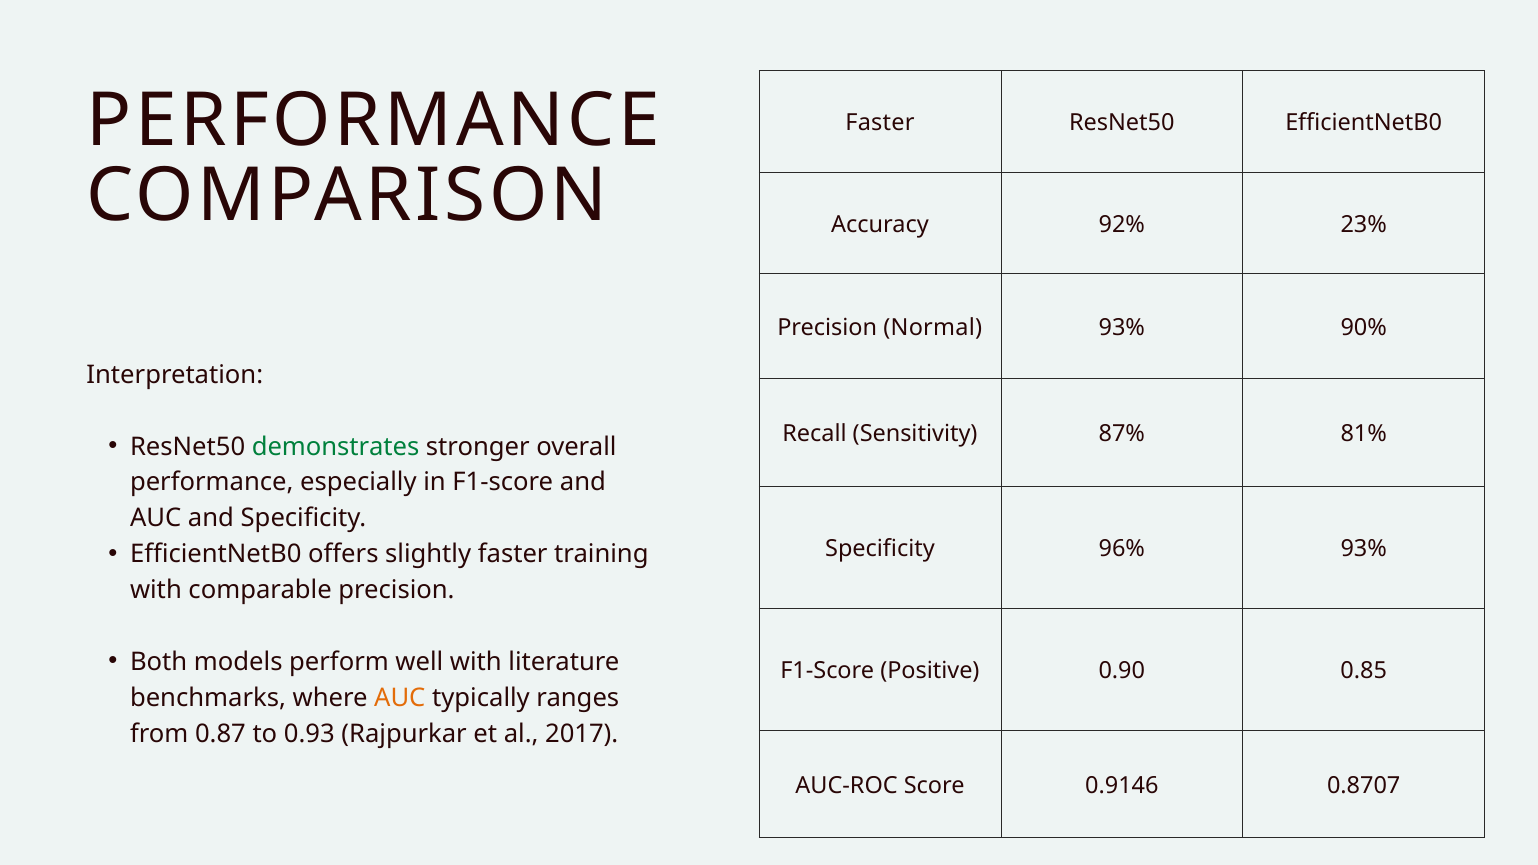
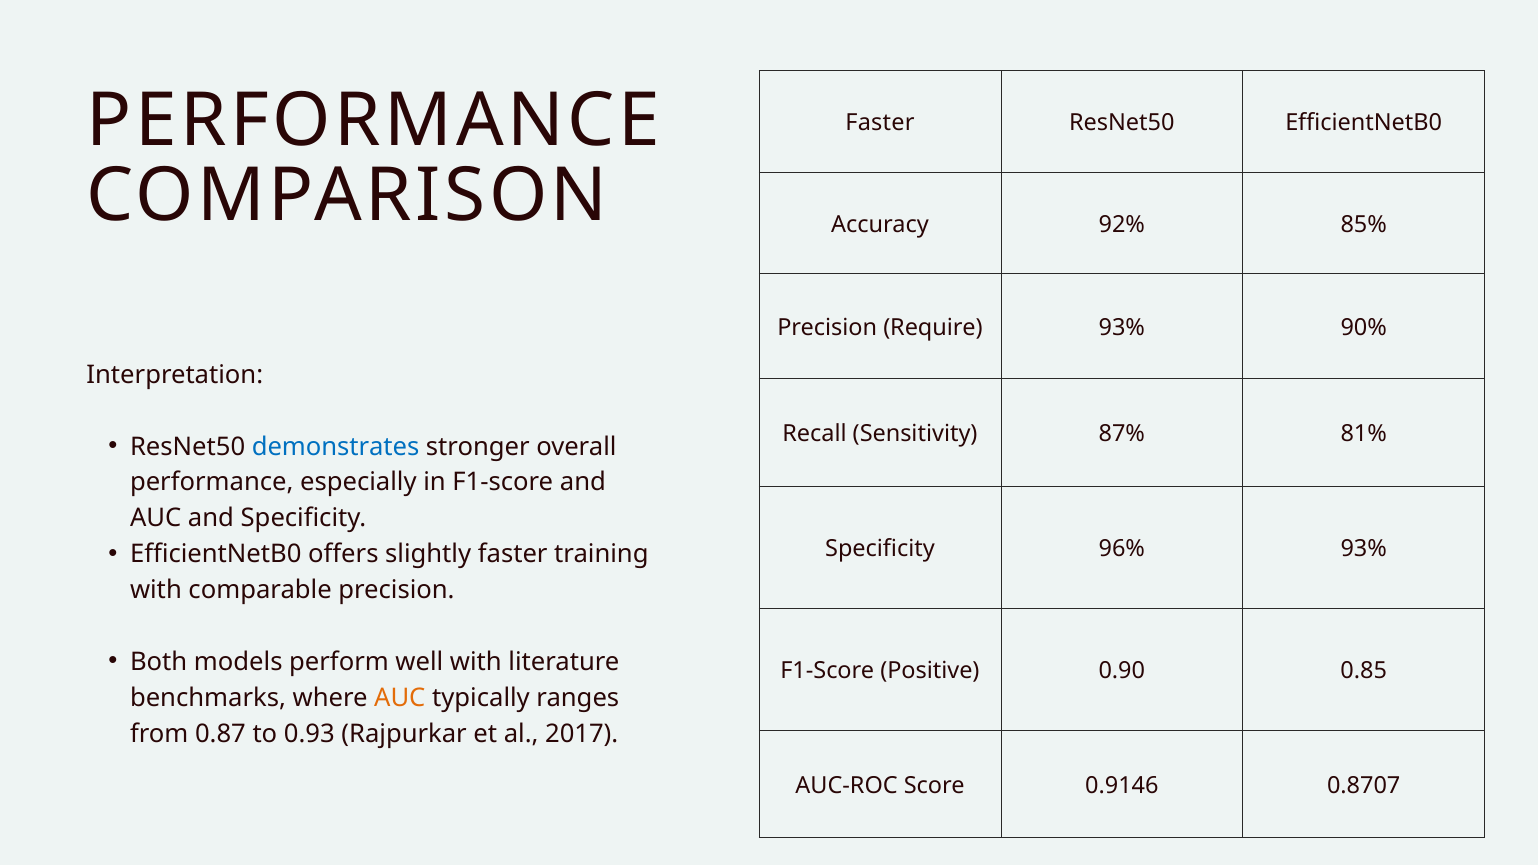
23%: 23% -> 85%
Normal: Normal -> Require
demonstrates colour: green -> blue
